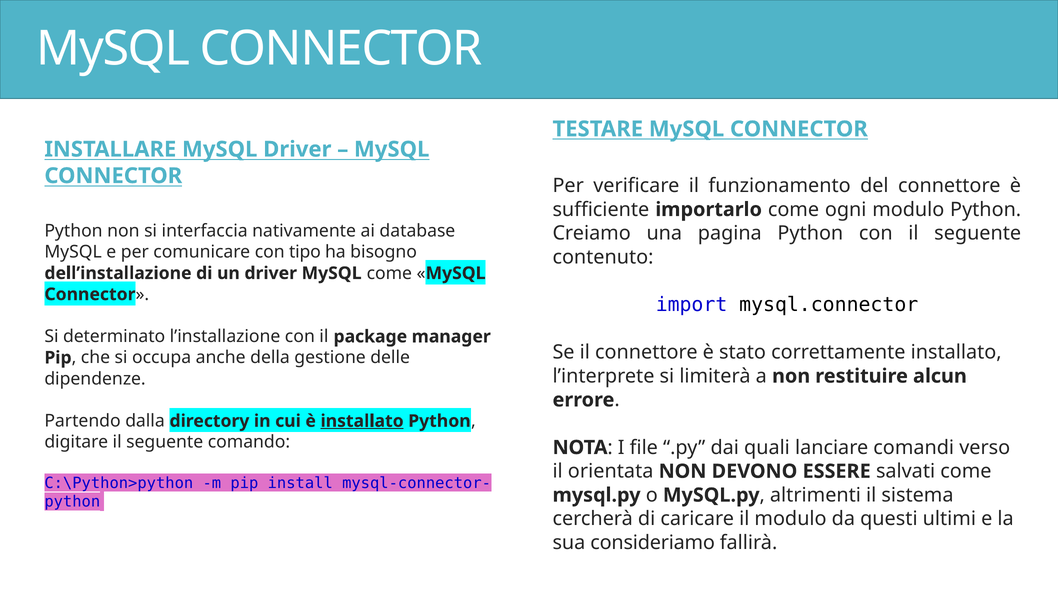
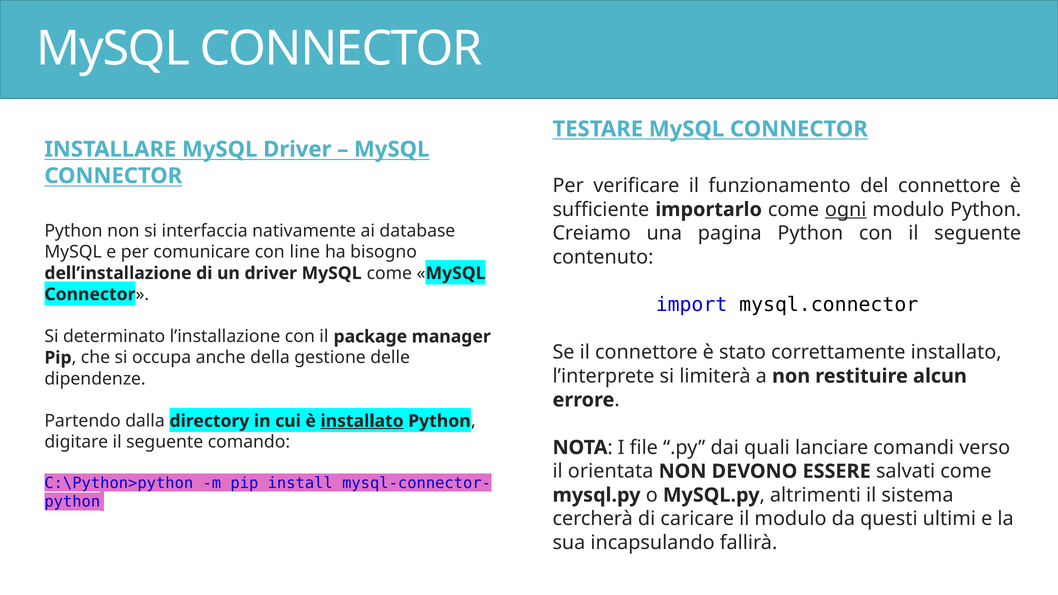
ogni underline: none -> present
tipo: tipo -> line
consideriamo: consideriamo -> incapsulando
